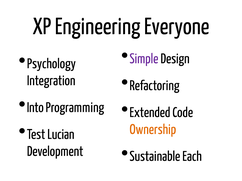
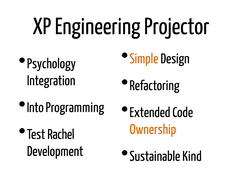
Everyone: Everyone -> Projector
Simple colour: purple -> orange
Lucian: Lucian -> Rachel
Each: Each -> Kind
